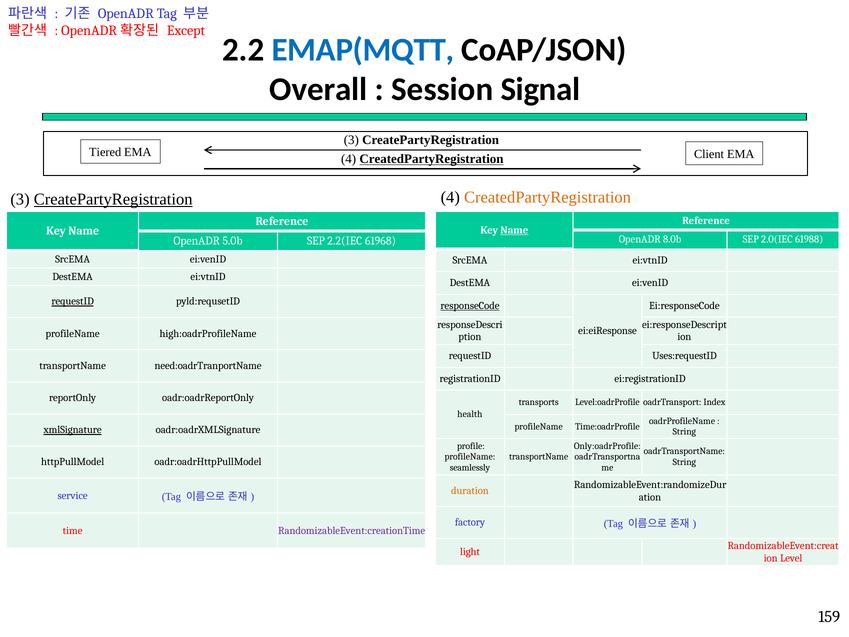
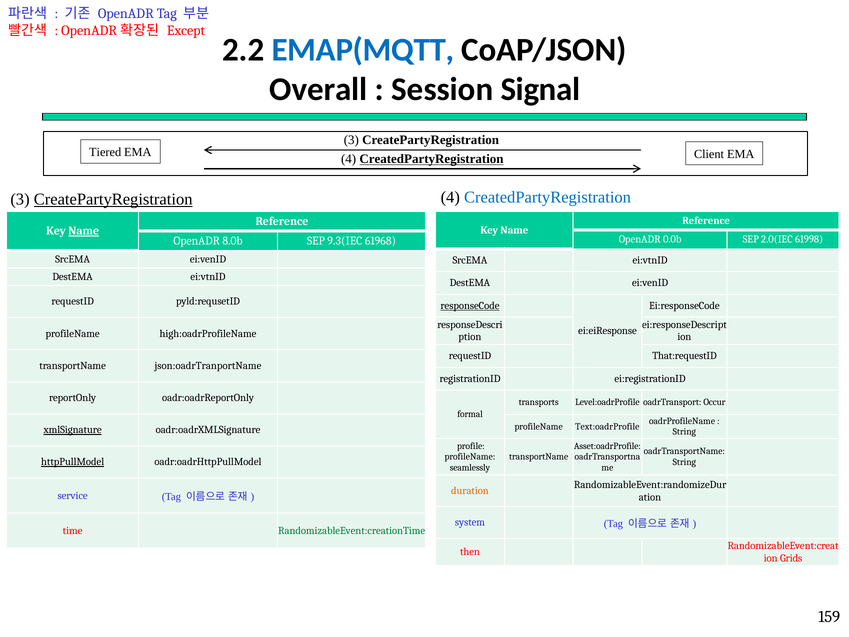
CreatedPartyRegistration at (548, 197) colour: orange -> blue
Name at (514, 230) underline: present -> none
Name at (84, 231) underline: none -> present
8.0b: 8.0b -> 0.0b
61988: 61988 -> 61998
5.0b: 5.0b -> 8.0b
2.2(IEC: 2.2(IEC -> 9.3(IEC
requestID at (73, 301) underline: present -> none
Uses:requestID: Uses:requestID -> That:requestID
need:oadrTranportName: need:oadrTranportName -> json:oadrTranportName
Index: Index -> Occur
health: health -> formal
Time:oadrProfile: Time:oadrProfile -> Text:oadrProfile
Only:oadrProfile: Only:oadrProfile -> Asset:oadrProfile
httpPullModel underline: none -> present
factory: factory -> system
RandomizableEvent:creationTime colour: purple -> green
light: light -> then
Level: Level -> Grids
